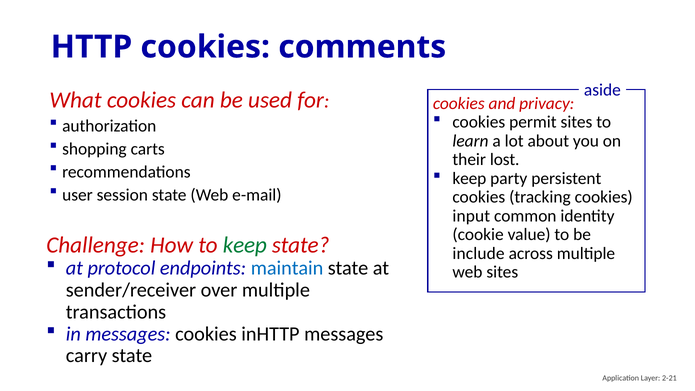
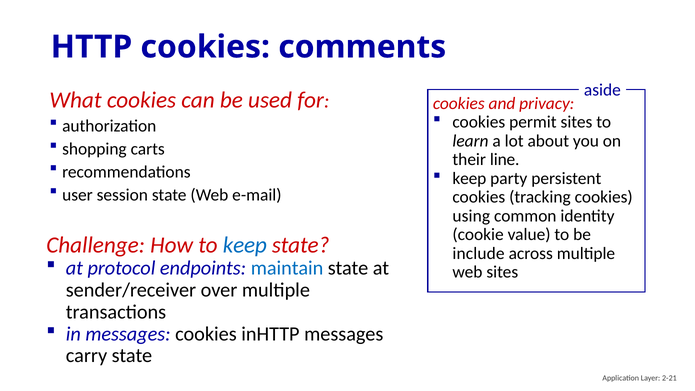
lost: lost -> line
input: input -> using
keep at (245, 245) colour: green -> blue
